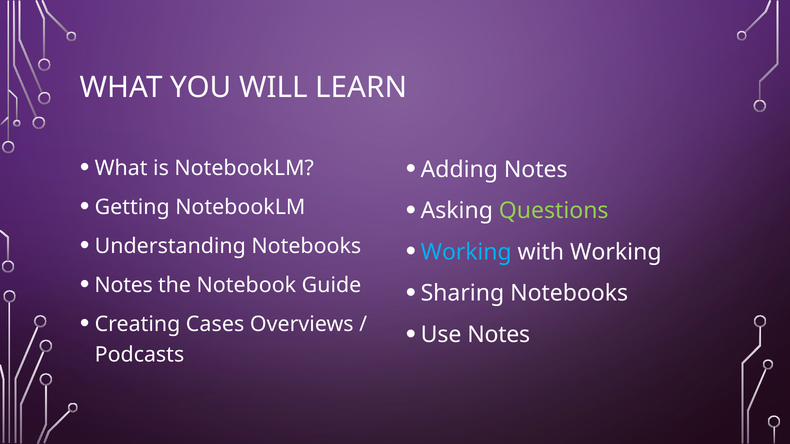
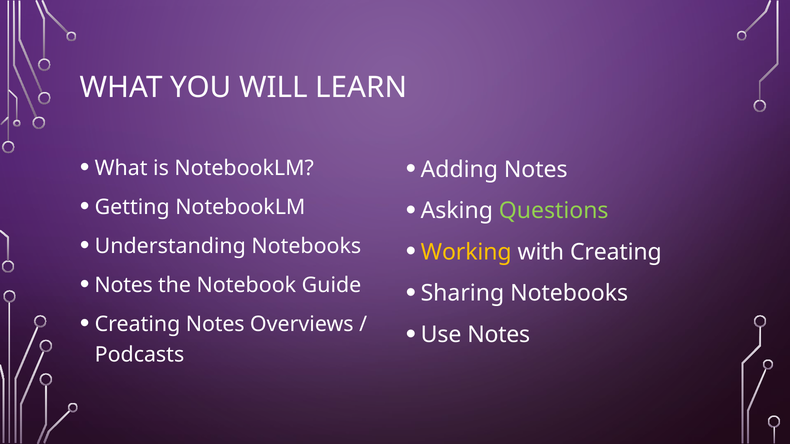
Working at (466, 252) colour: light blue -> yellow
with Working: Working -> Creating
Creating Cases: Cases -> Notes
